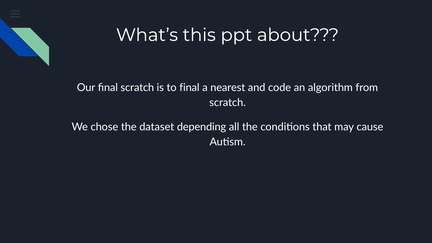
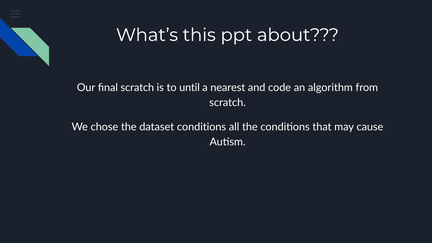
to final: final -> until
dataset depending: depending -> conditions
